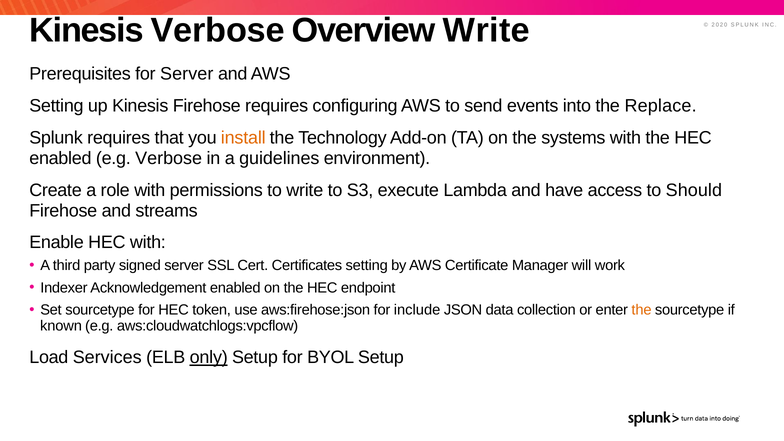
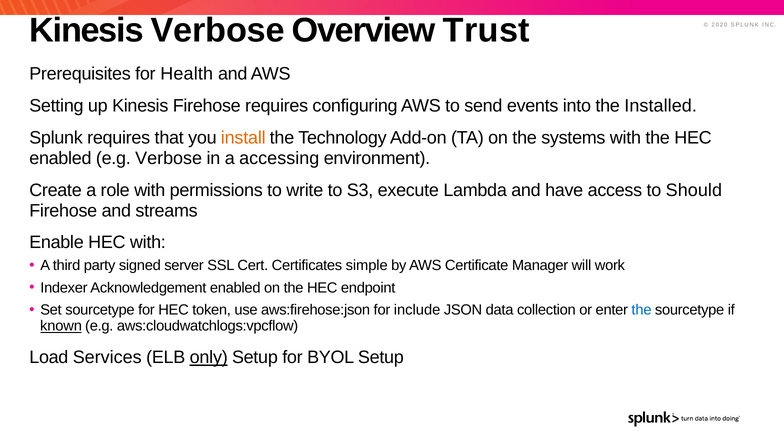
Overview Write: Write -> Trust
for Server: Server -> Health
Replace: Replace -> Installed
guidelines: guidelines -> accessing
Certificates setting: setting -> simple
the at (642, 310) colour: orange -> blue
known underline: none -> present
